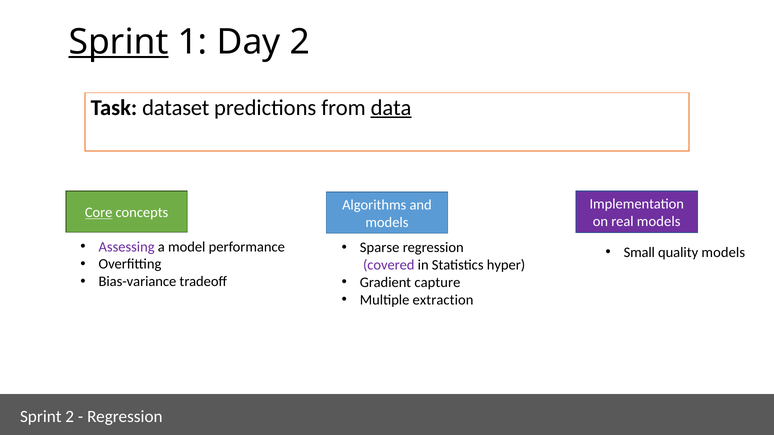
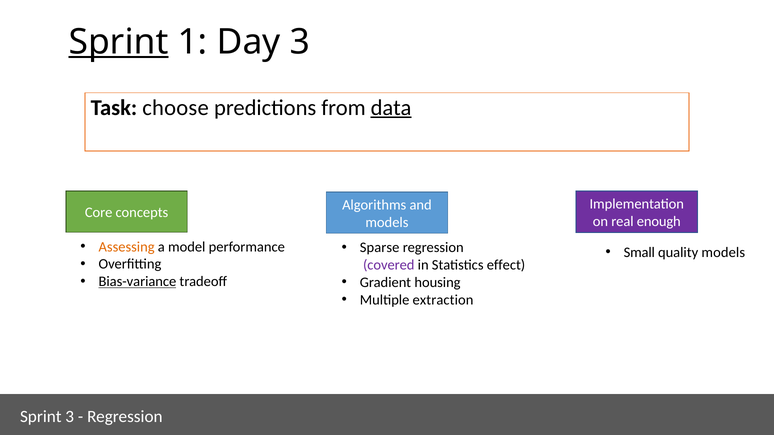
Day 2: 2 -> 3
dataset: dataset -> choose
Core underline: present -> none
real models: models -> enough
Assessing colour: purple -> orange
hyper: hyper -> effect
Bias-variance underline: none -> present
capture: capture -> housing
Sprint 2: 2 -> 3
